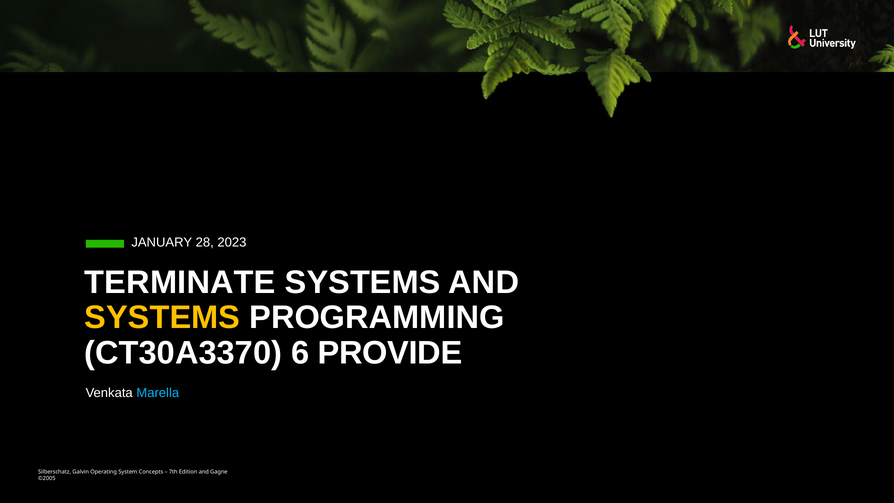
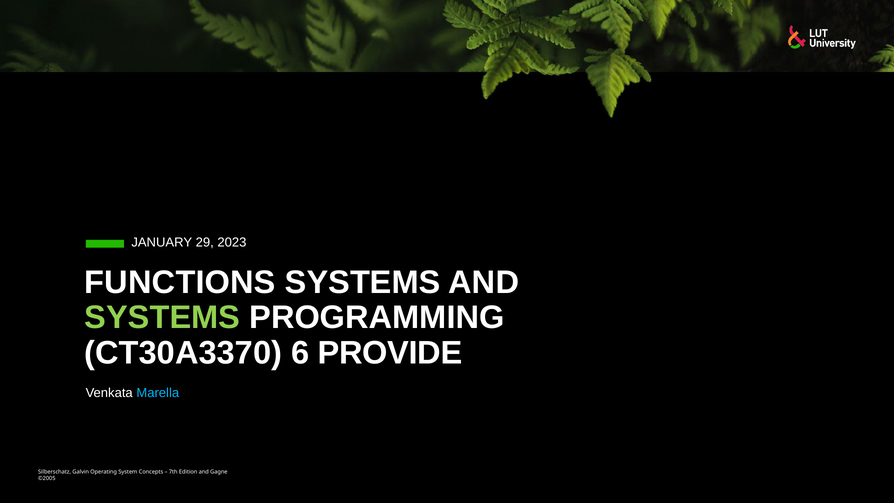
28: 28 -> 29
TERMINATE: TERMINATE -> FUNCTIONS
SYSTEMS at (162, 317) colour: yellow -> light green
